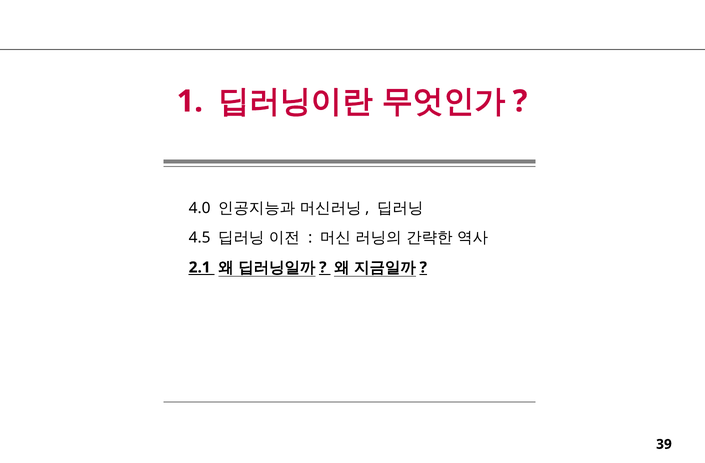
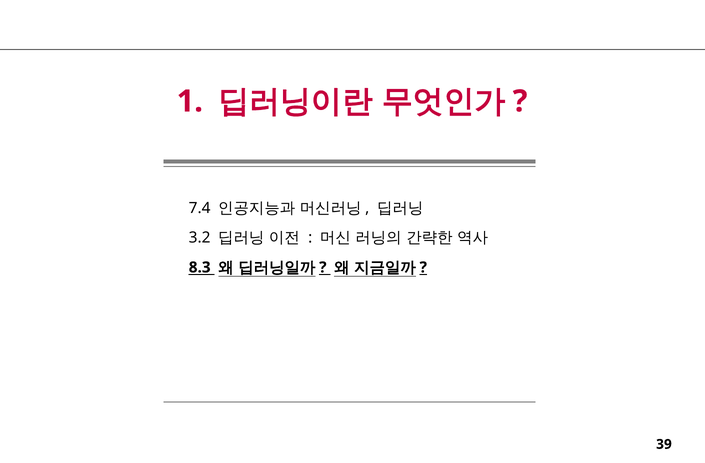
4.0: 4.0 -> 7.4
4.5: 4.5 -> 3.2
2.1: 2.1 -> 8.3
